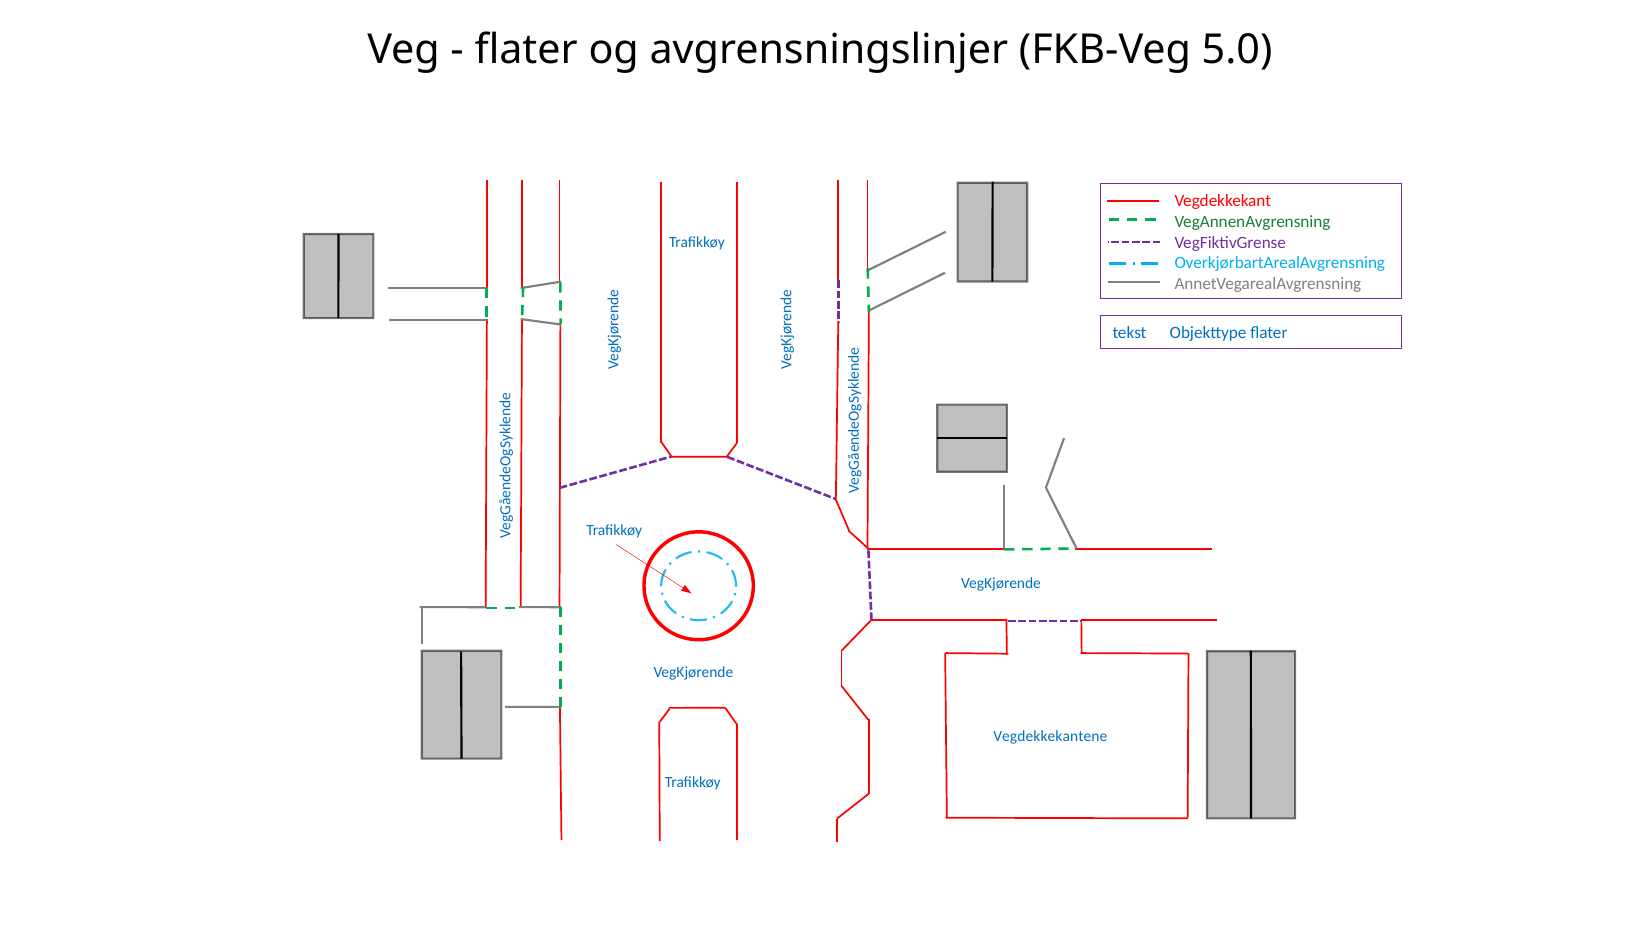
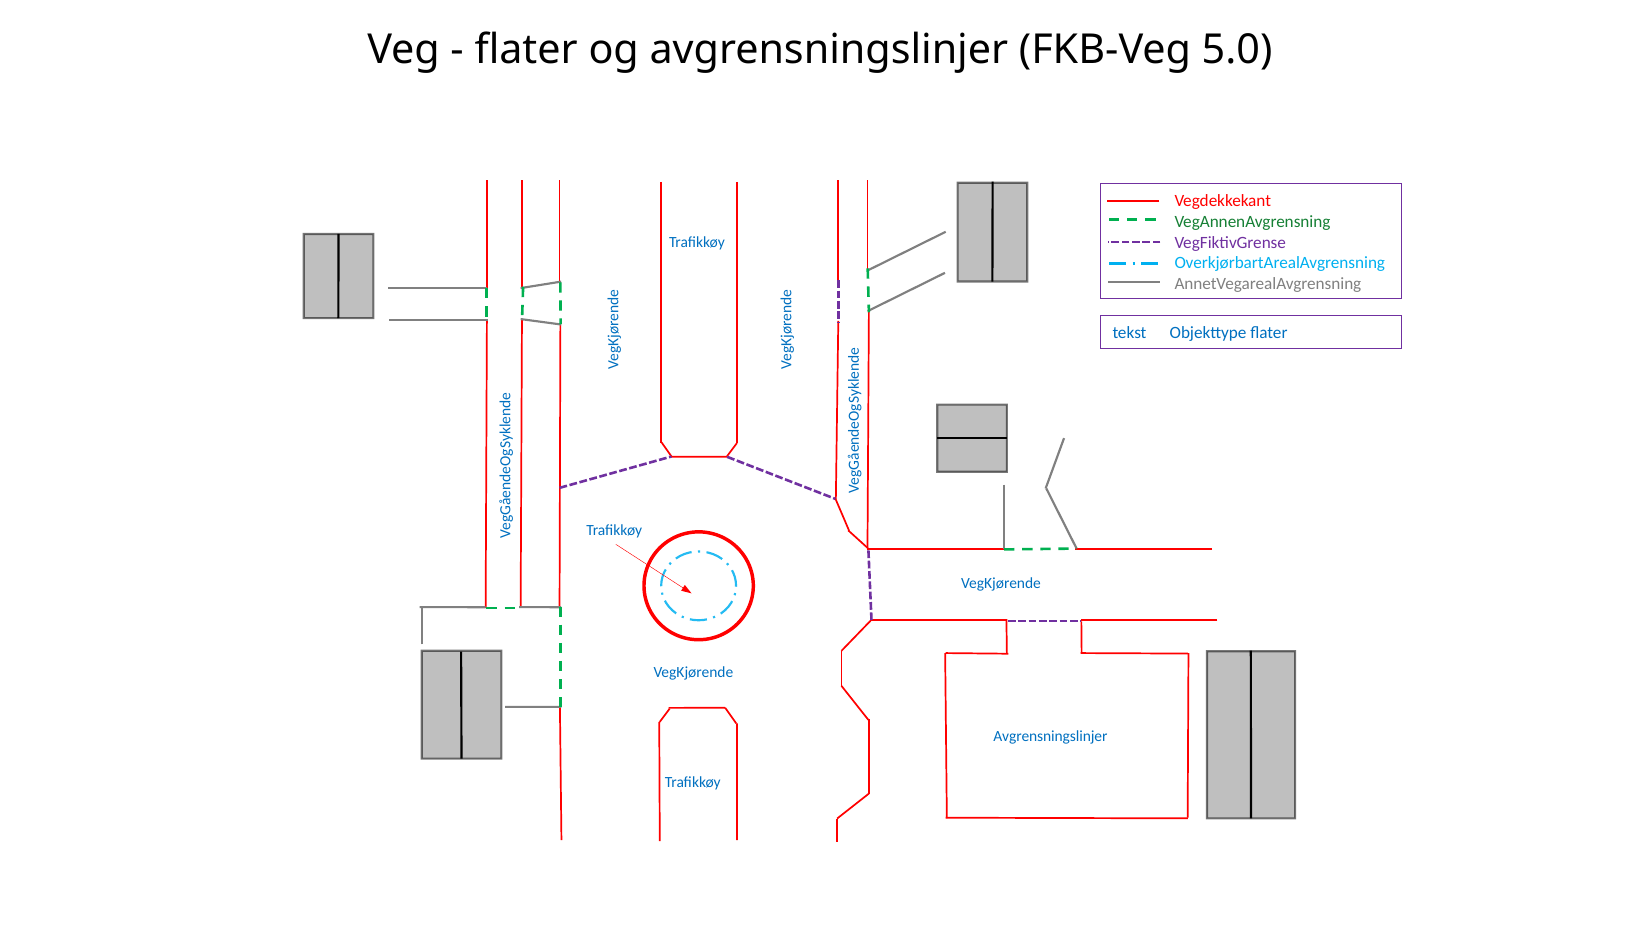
Vegdekkekantene at (1050, 736): Vegdekkekantene -> Avgrensningslinjer
